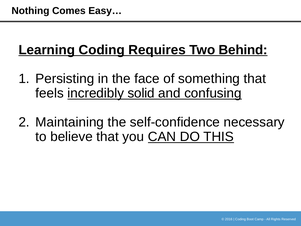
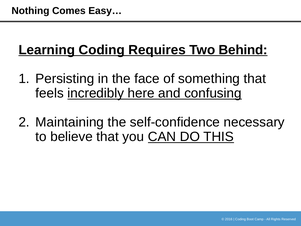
solid: solid -> here
